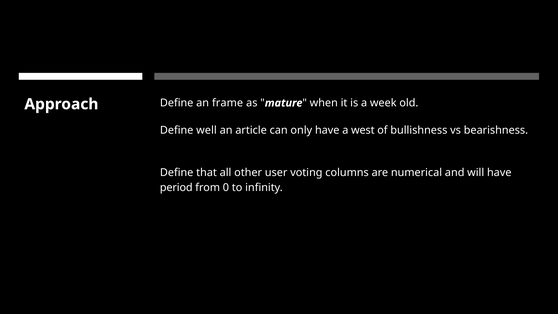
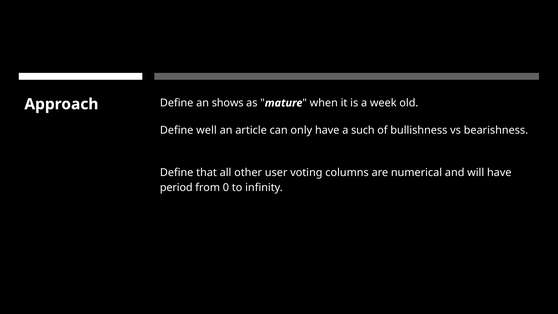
frame: frame -> shows
west: west -> such
